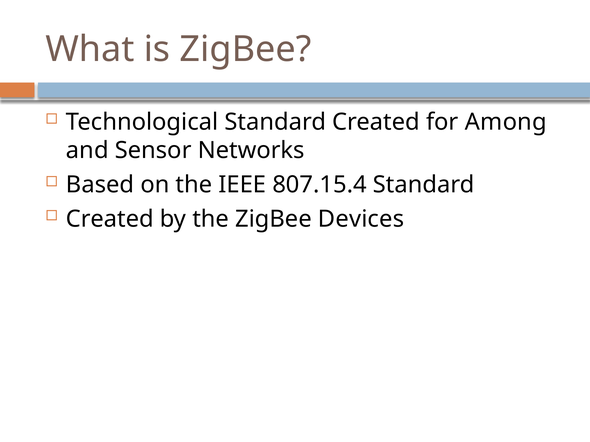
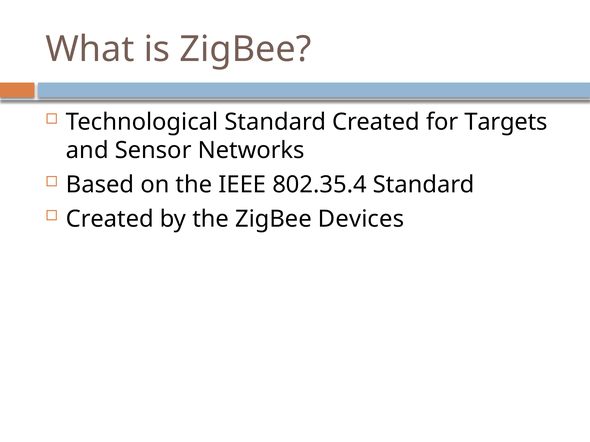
Among: Among -> Targets
807.15.4: 807.15.4 -> 802.35.4
